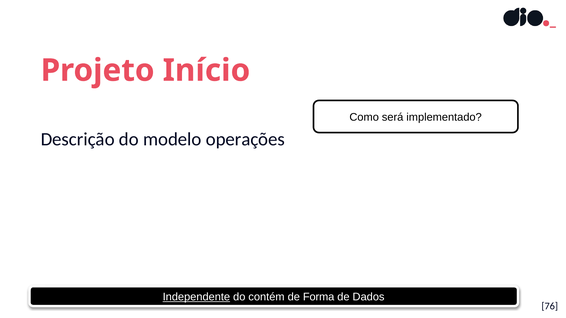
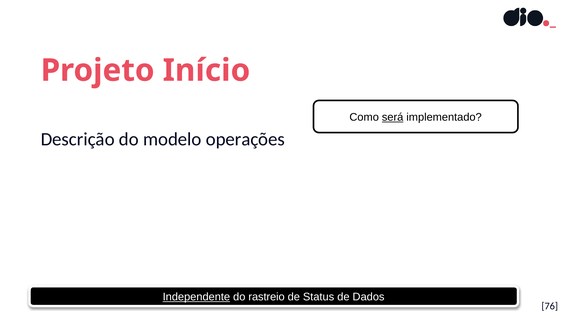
será underline: none -> present
contém: contém -> rastreio
Forma: Forma -> Status
